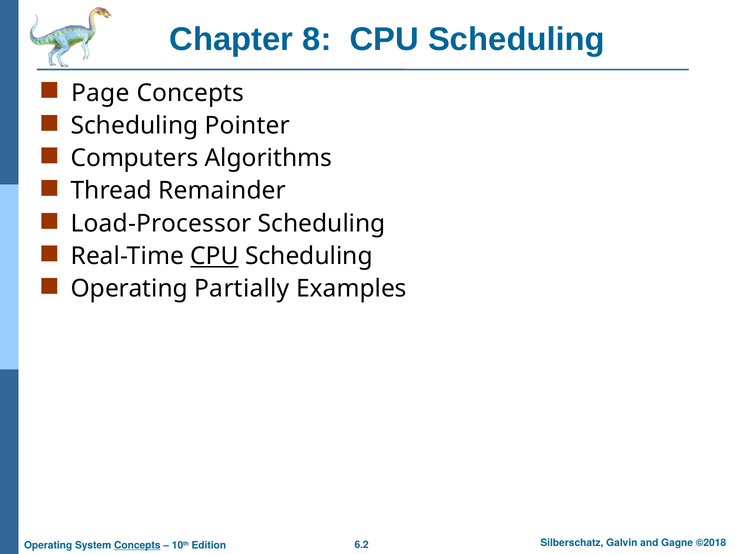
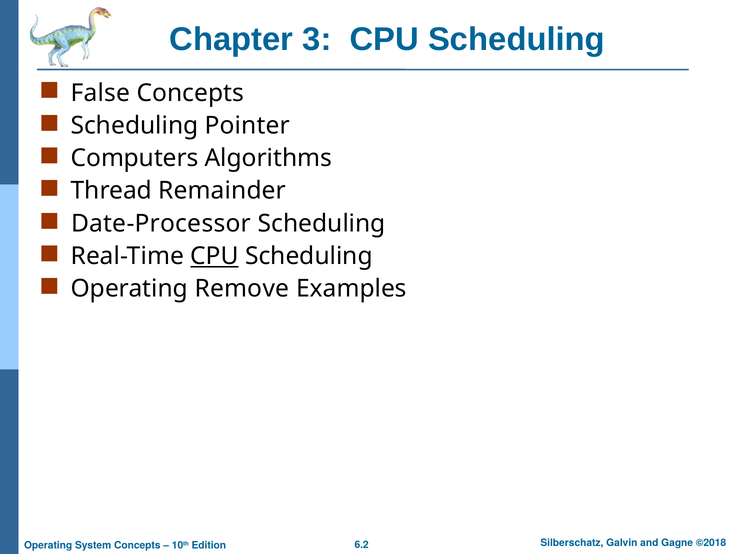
8: 8 -> 3
Page: Page -> False
Load-Processor: Load-Processor -> Date-Processor
Partially: Partially -> Remove
Concepts at (137, 545) underline: present -> none
